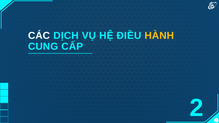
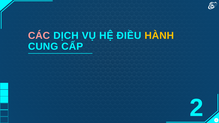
CÁC colour: white -> pink
